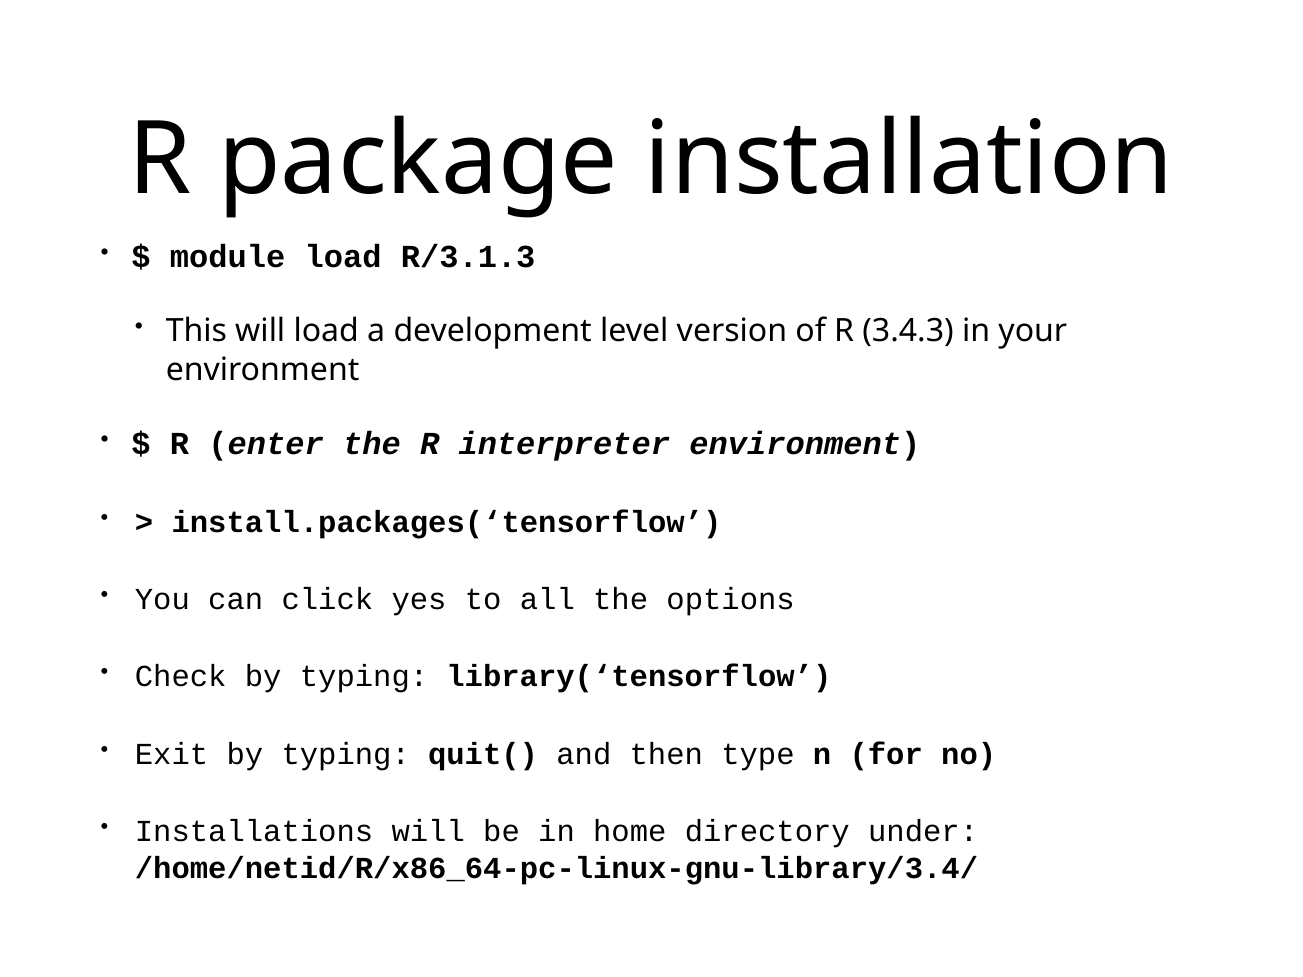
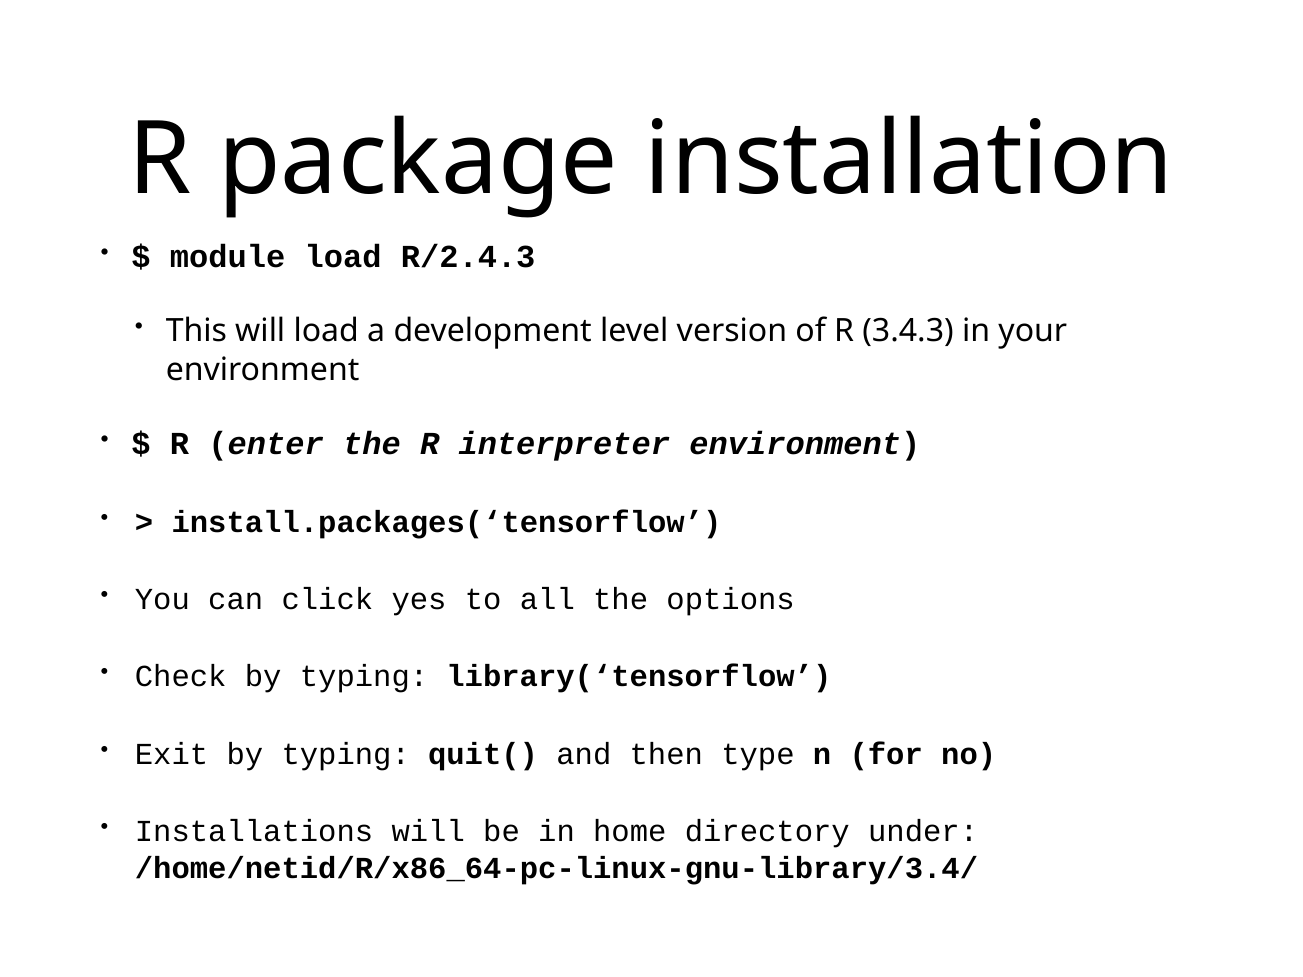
R/3.1.3: R/3.1.3 -> R/2.4.3
